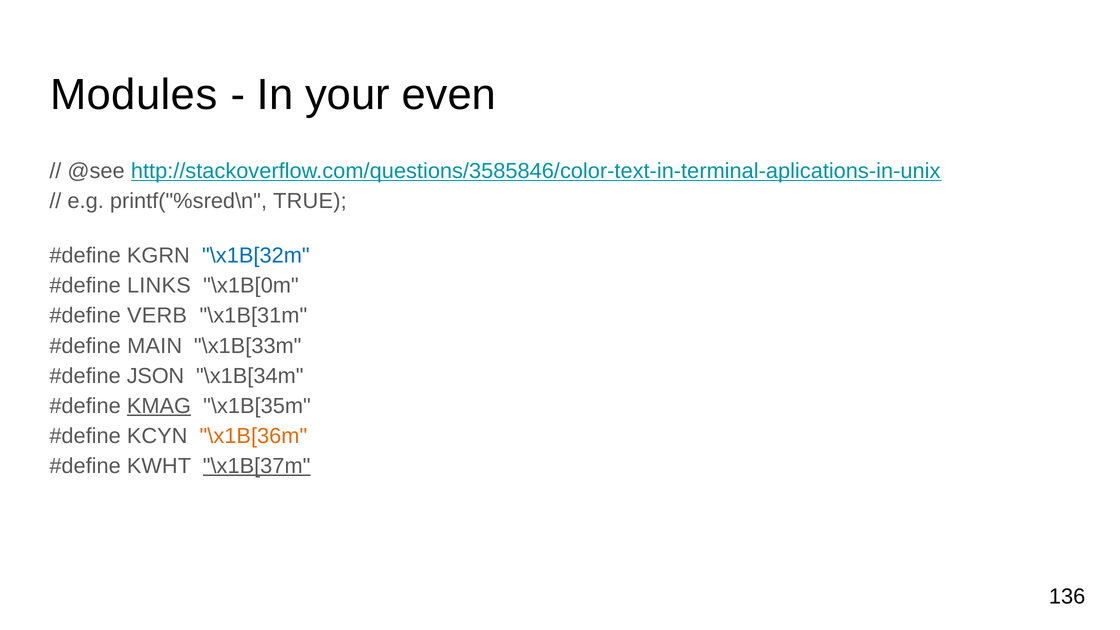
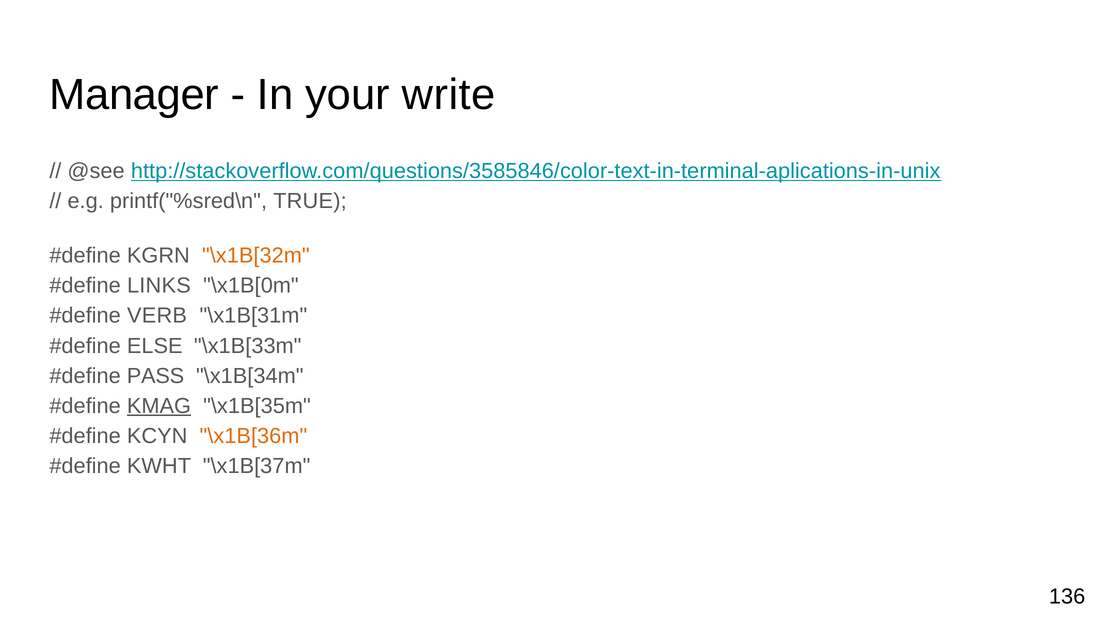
Modules: Modules -> Manager
even: even -> write
\x1B[32m colour: blue -> orange
MAIN: MAIN -> ELSE
JSON: JSON -> PASS
\x1B[37m underline: present -> none
